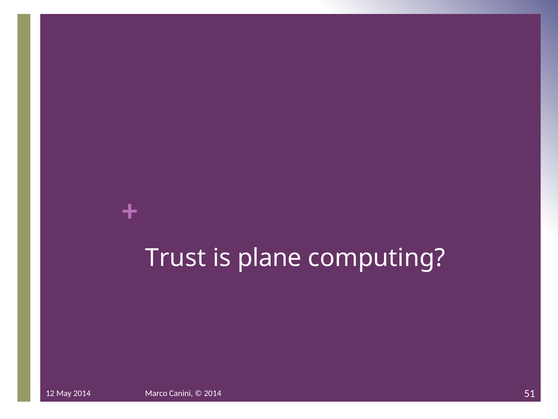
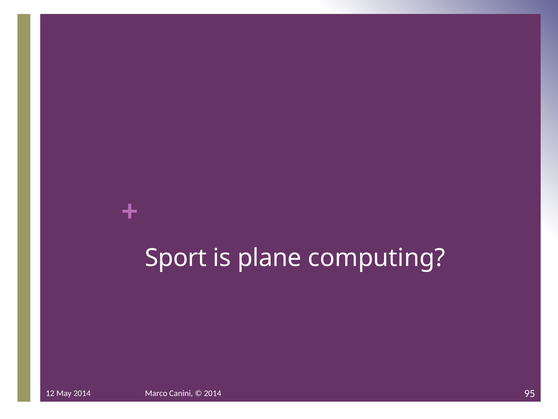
Trust: Trust -> Sport
51: 51 -> 95
